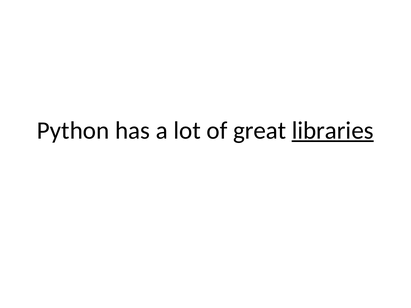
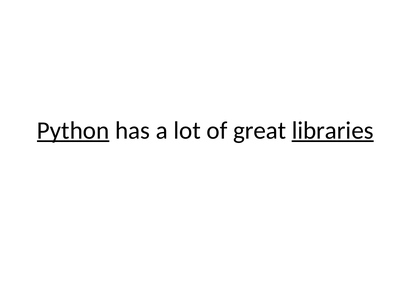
Python underline: none -> present
